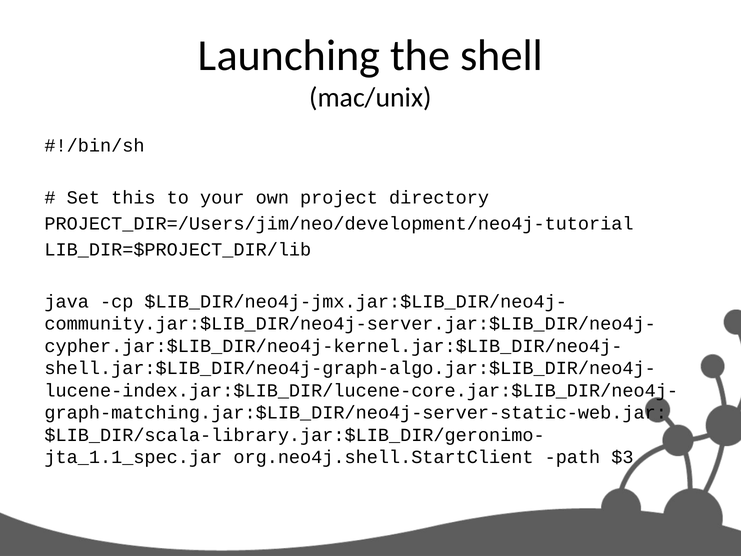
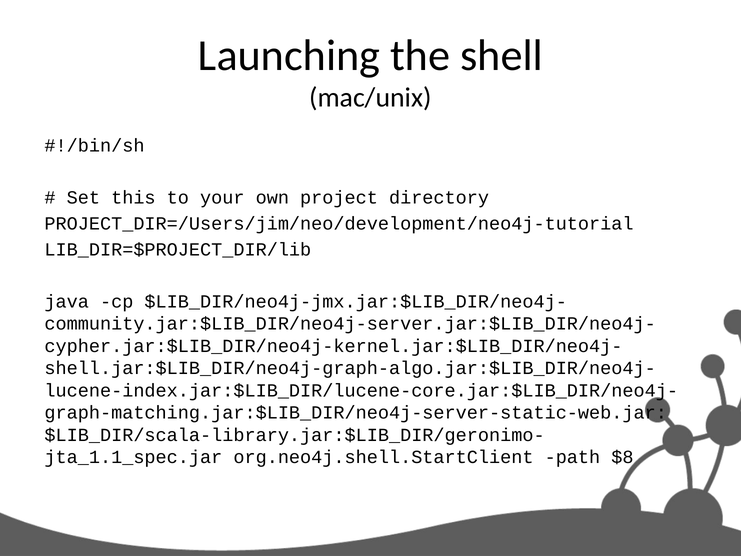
$3: $3 -> $8
